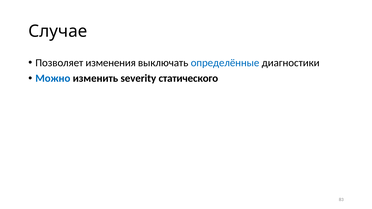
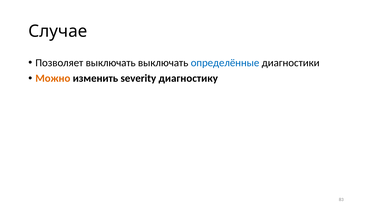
Позволяет изменения: изменения -> выключать
Можно colour: blue -> orange
статического: статического -> диагностику
